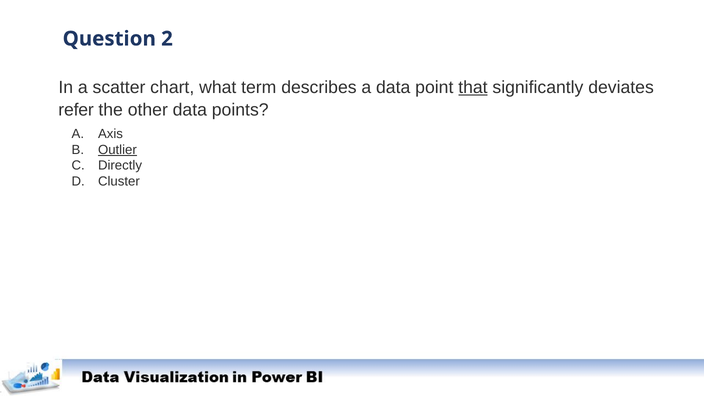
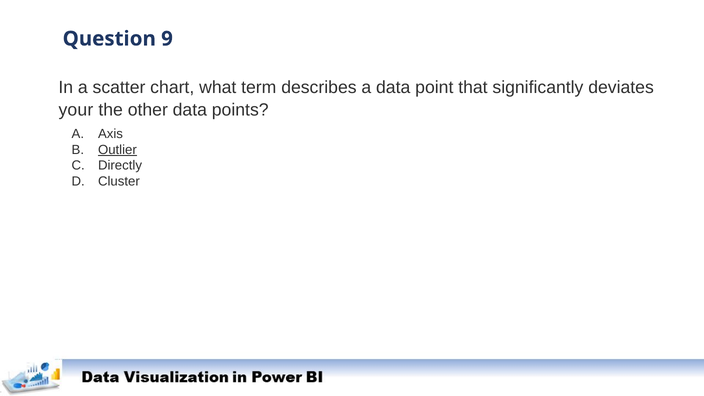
2: 2 -> 9
that underline: present -> none
refer: refer -> your
